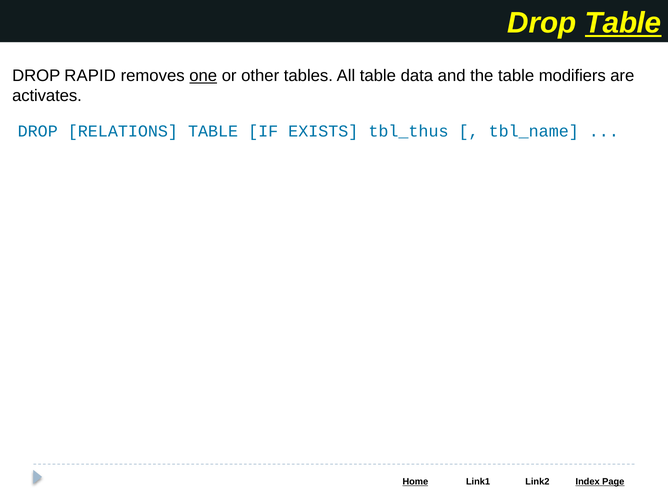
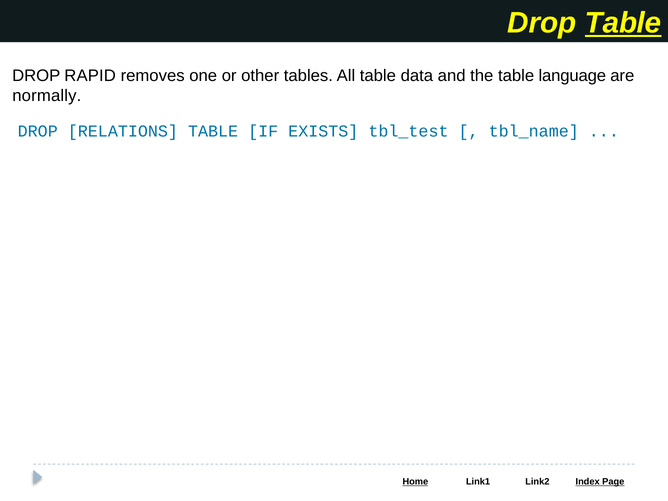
one underline: present -> none
modifiers: modifiers -> language
activates: activates -> normally
tbl_thus: tbl_thus -> tbl_test
